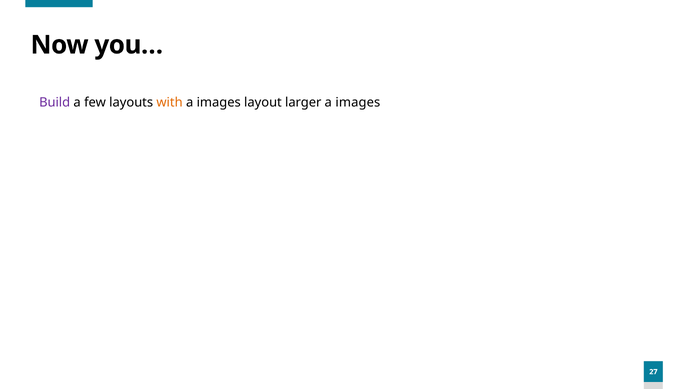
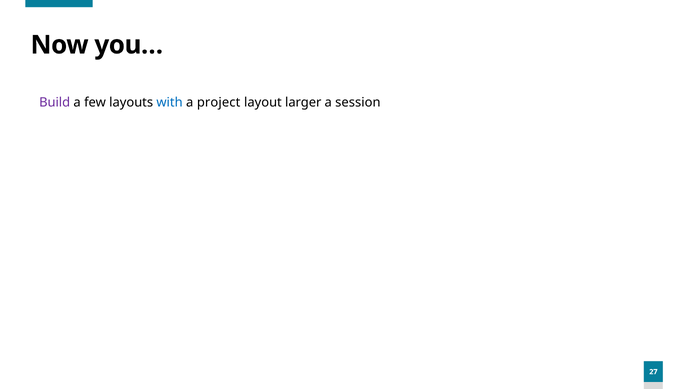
with colour: orange -> blue
images at (219, 102): images -> project
images at (358, 102): images -> session
